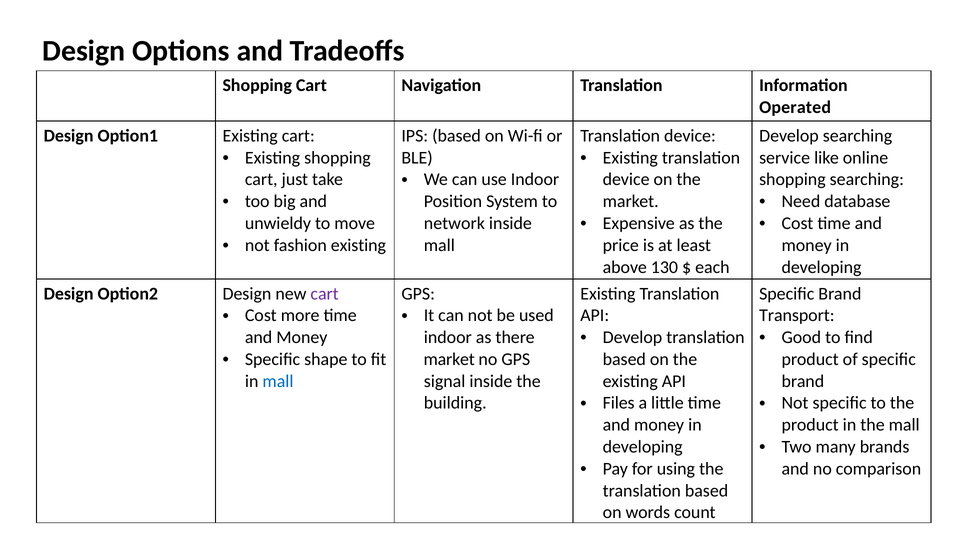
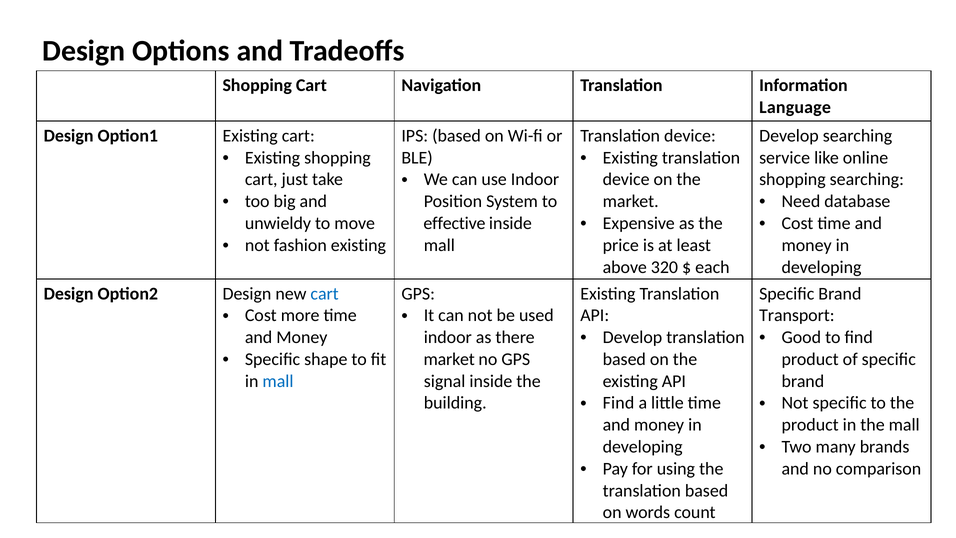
Operated: Operated -> Language
network: network -> effective
130: 130 -> 320
cart at (325, 294) colour: purple -> blue
Files at (619, 403): Files -> Find
